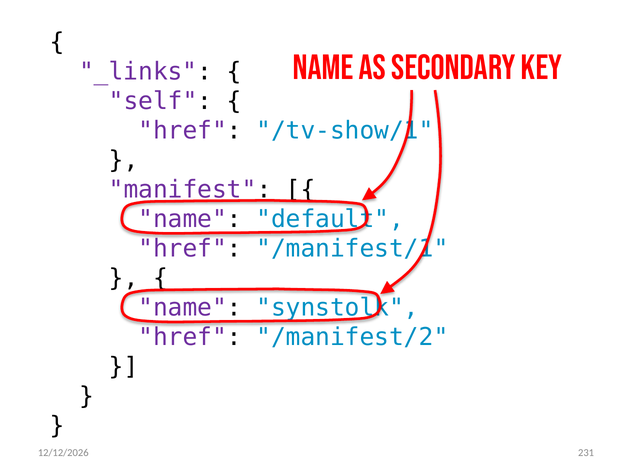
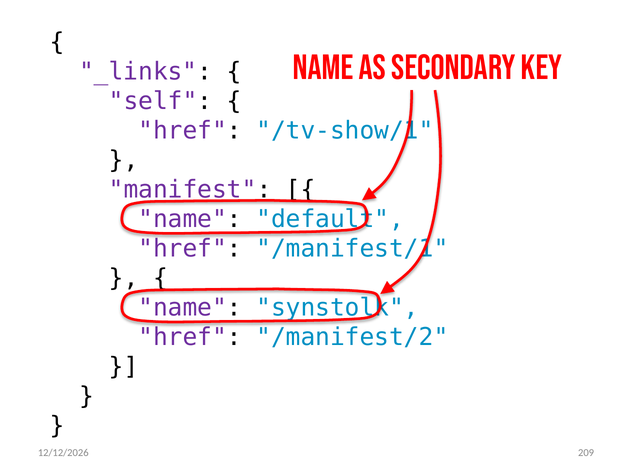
231: 231 -> 209
